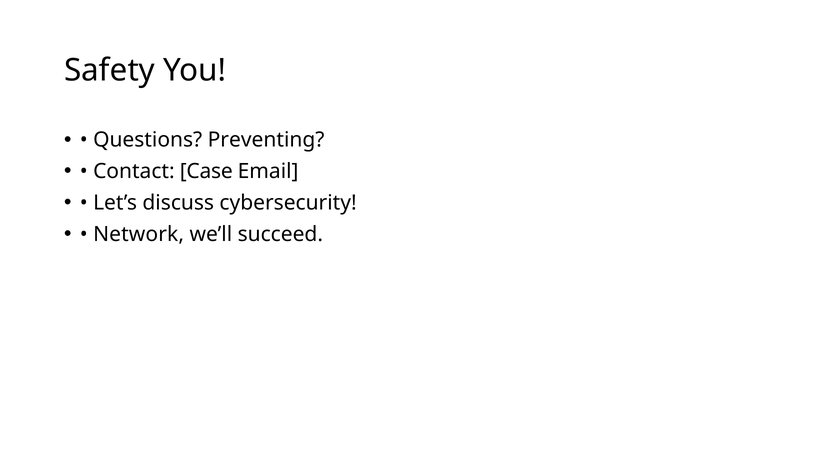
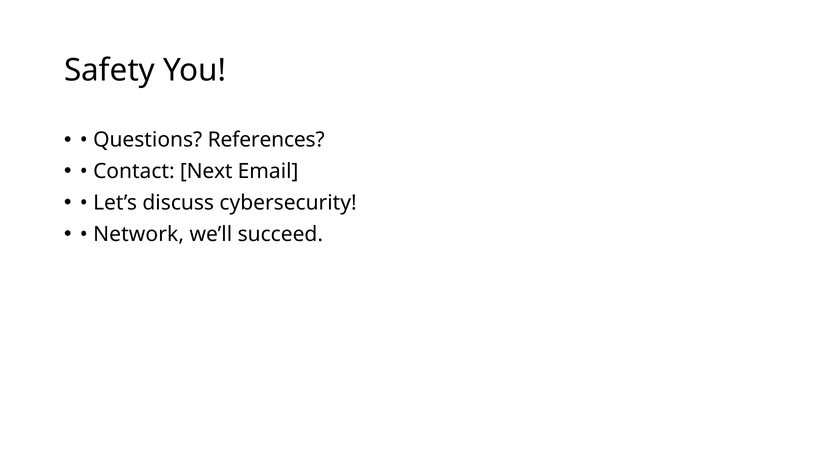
Preventing: Preventing -> References
Case: Case -> Next
